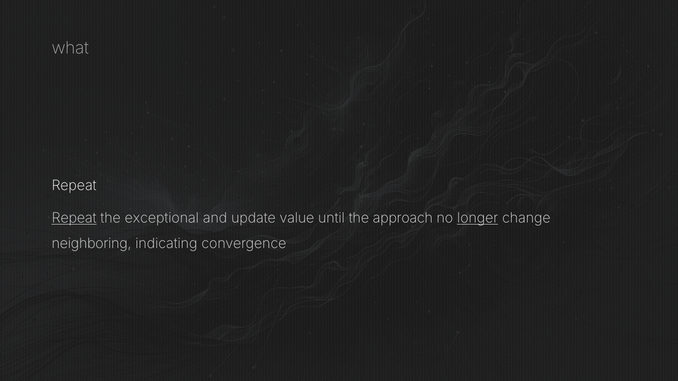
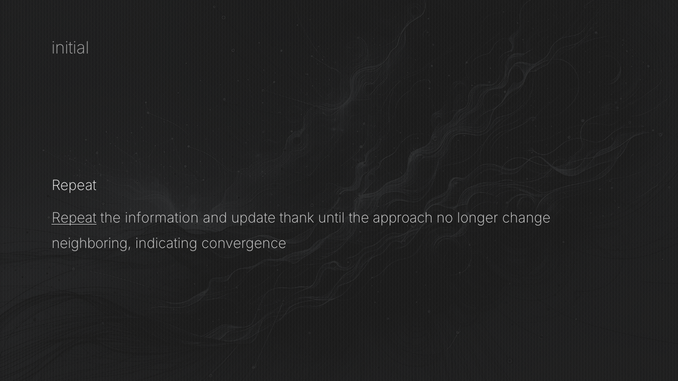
what: what -> initial
exceptional: exceptional -> information
value: value -> thank
longer underline: present -> none
